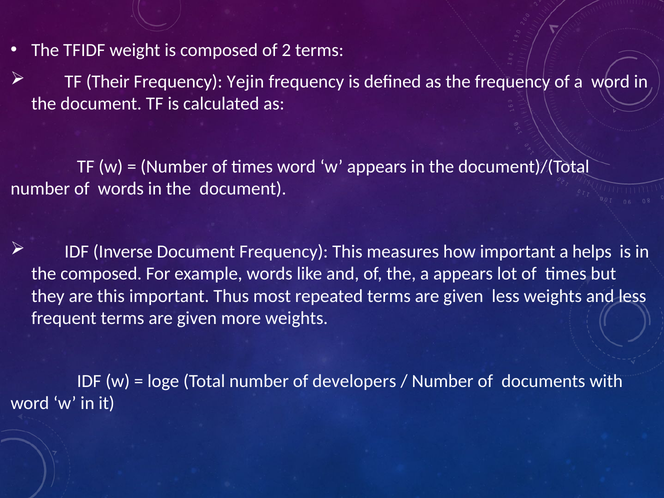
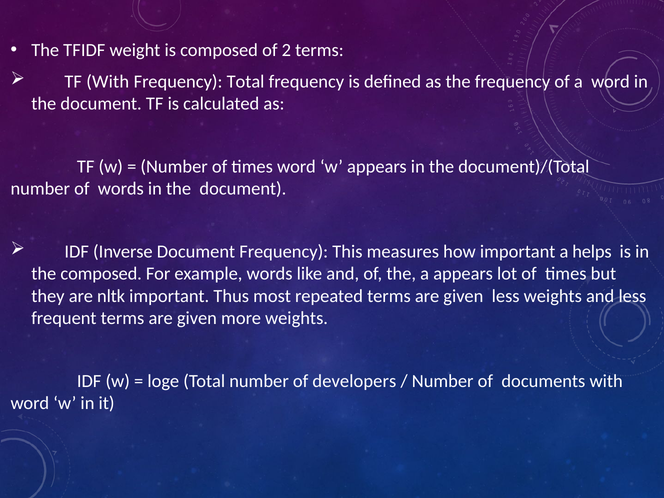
TF Their: Their -> With
Frequency Yejin: Yejin -> Total
are this: this -> nltk
